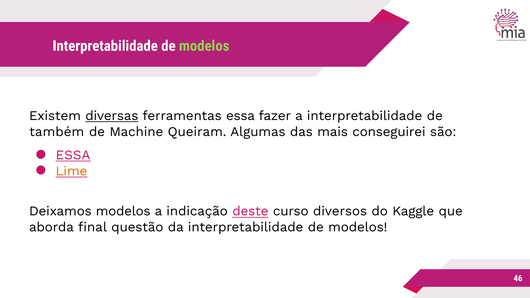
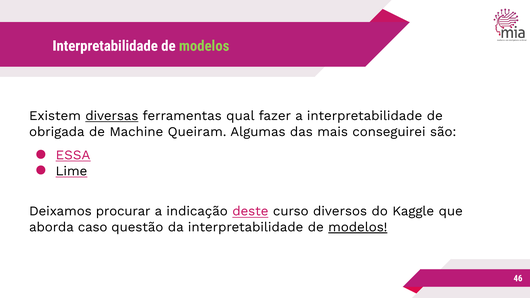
ferramentas essa: essa -> qual
também: também -> obrigada
Lime colour: orange -> black
Deixamos modelos: modelos -> procurar
final: final -> caso
modelos at (358, 227) underline: none -> present
